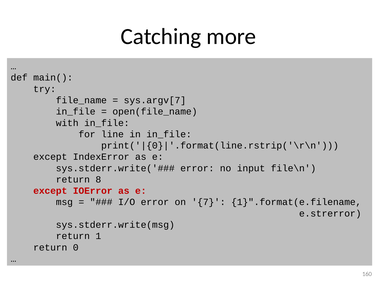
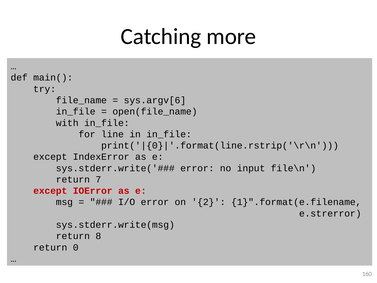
sys.argv[7: sys.argv[7 -> sys.argv[6
8: 8 -> 7
7: 7 -> 2
1: 1 -> 8
